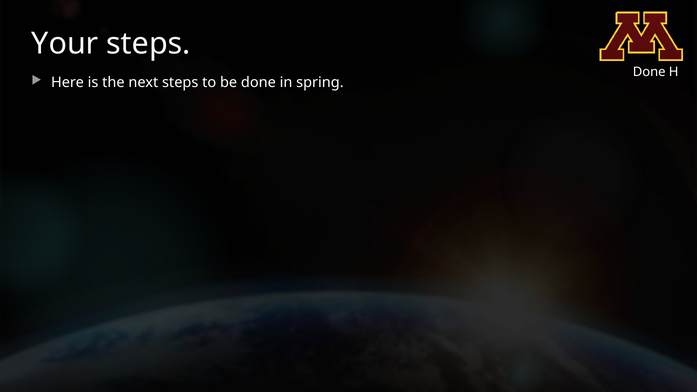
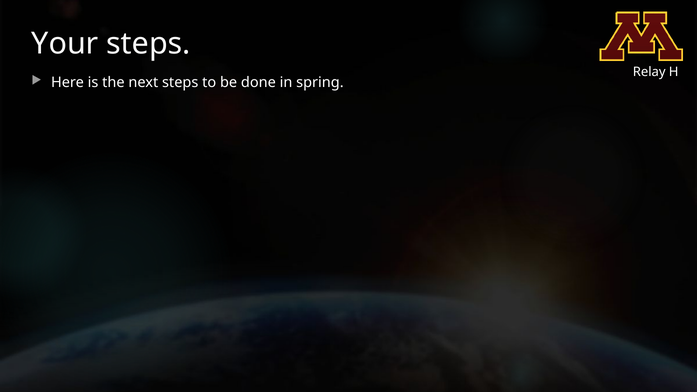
Done at (649, 72): Done -> Relay
